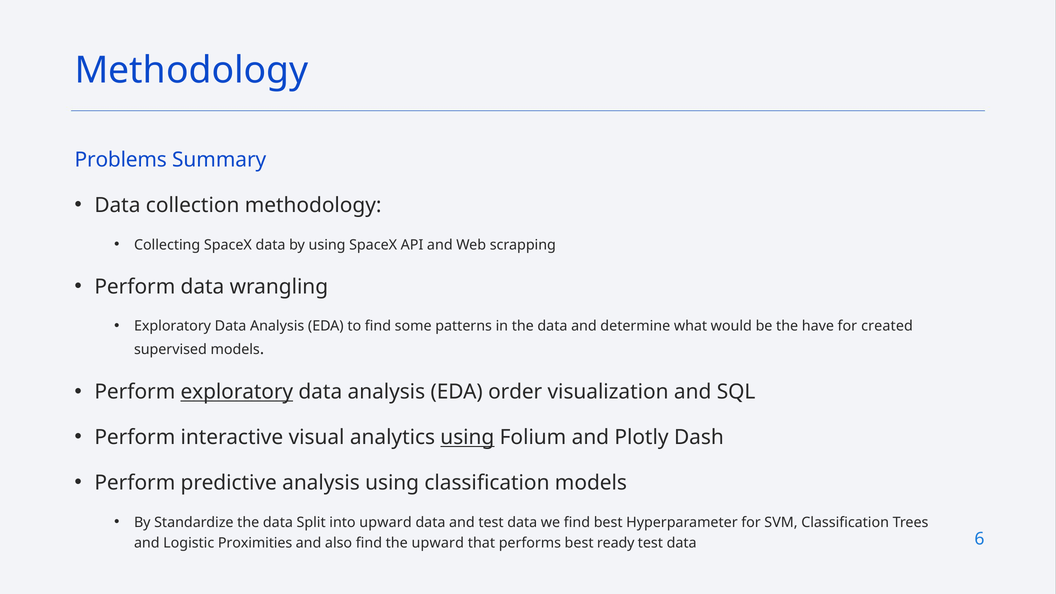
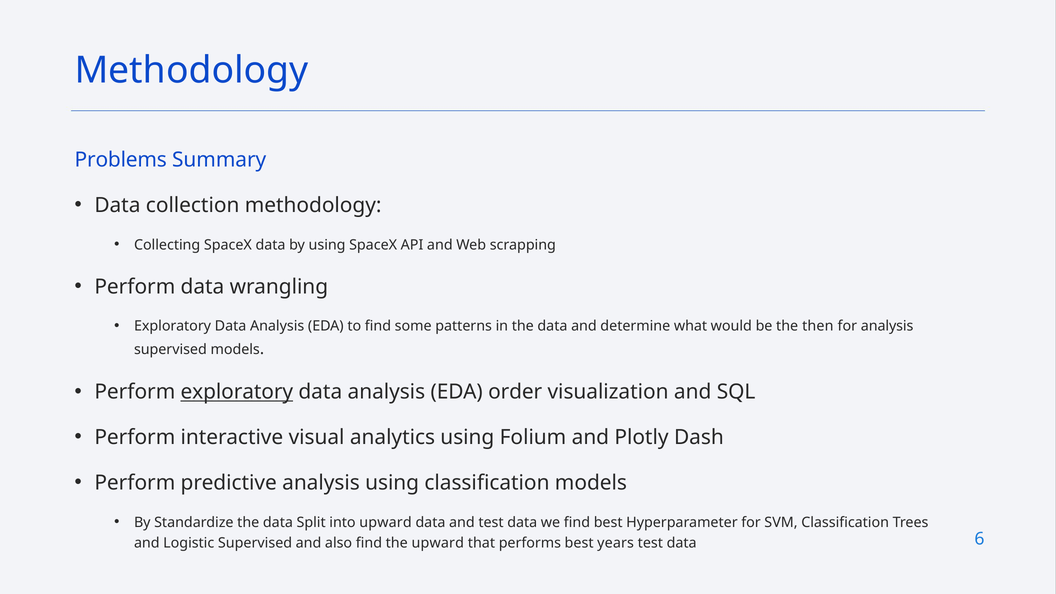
have: have -> then
for created: created -> analysis
using at (467, 437) underline: present -> none
Logistic Proximities: Proximities -> Supervised
ready: ready -> years
